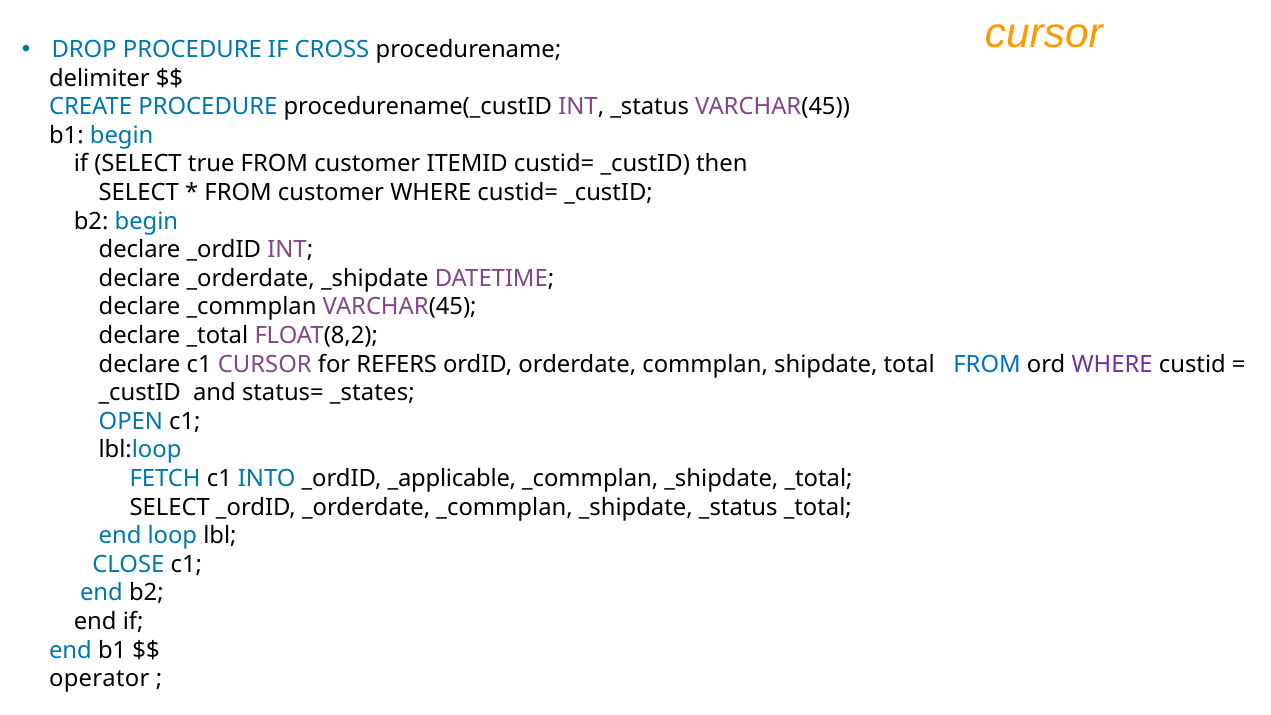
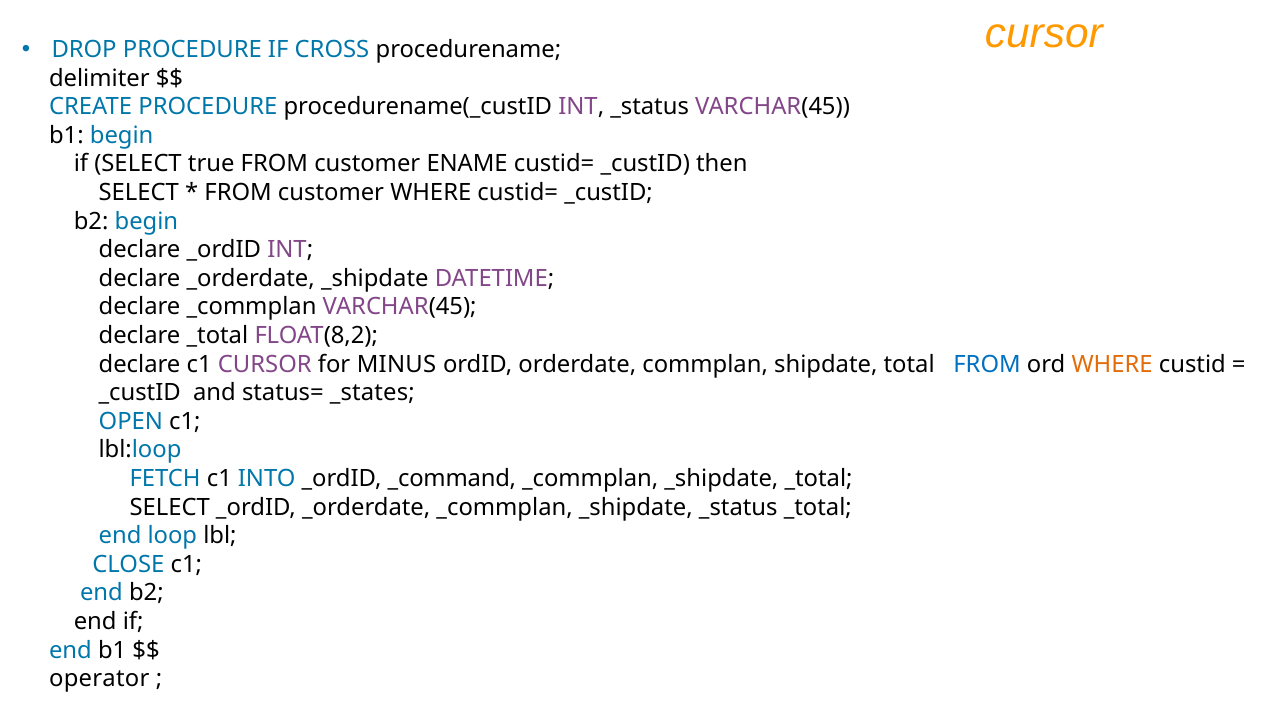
ITEMID: ITEMID -> ENAME
REFERS: REFERS -> MINUS
WHERE at (1112, 364) colour: purple -> orange
_applicable: _applicable -> _command
